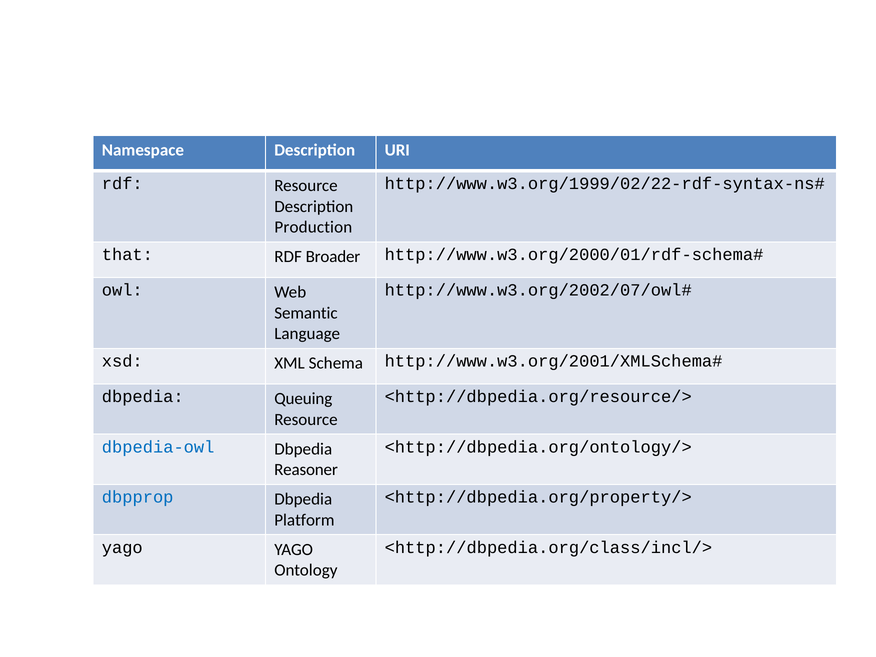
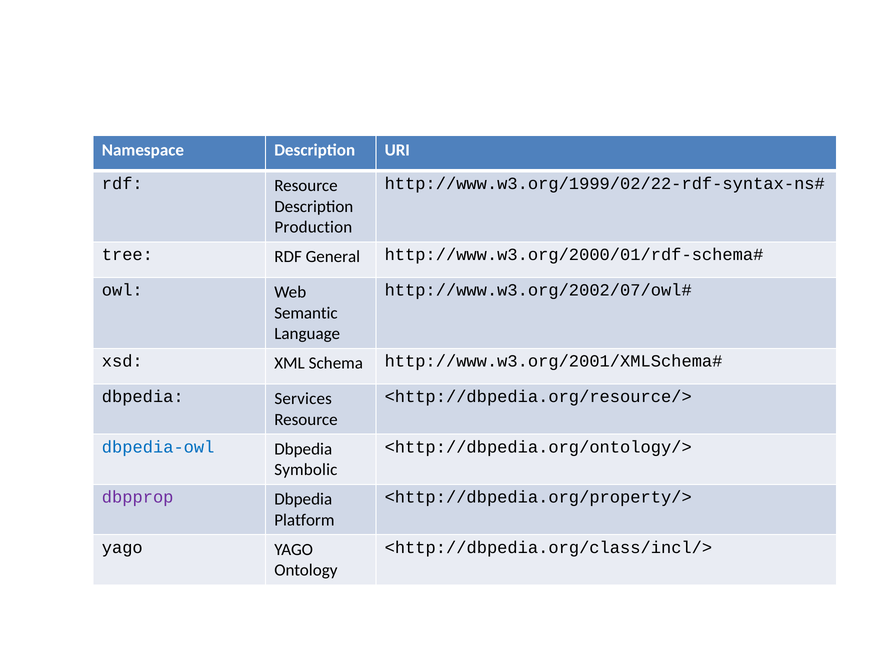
that: that -> tree
Broader: Broader -> General
Queuing: Queuing -> Services
Reasoner: Reasoner -> Symbolic
dbpprop colour: blue -> purple
